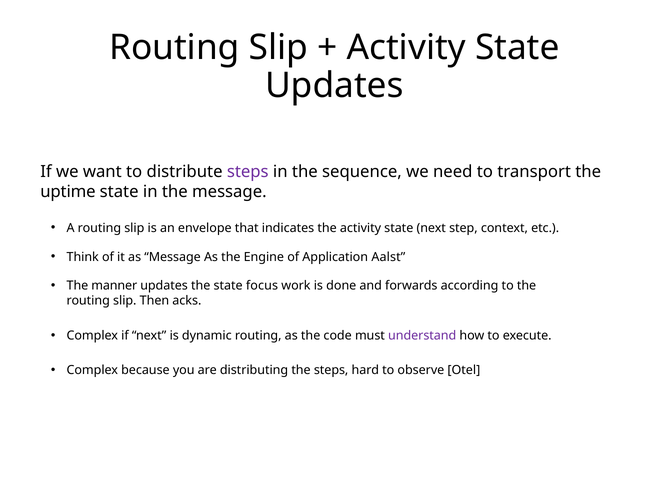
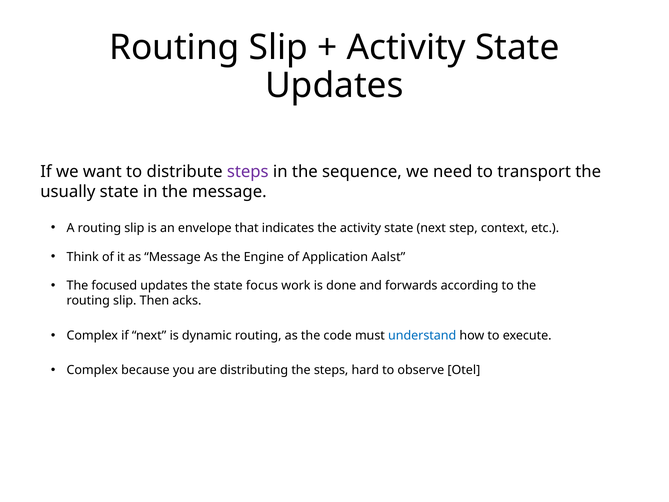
uptime: uptime -> usually
manner: manner -> focused
understand colour: purple -> blue
